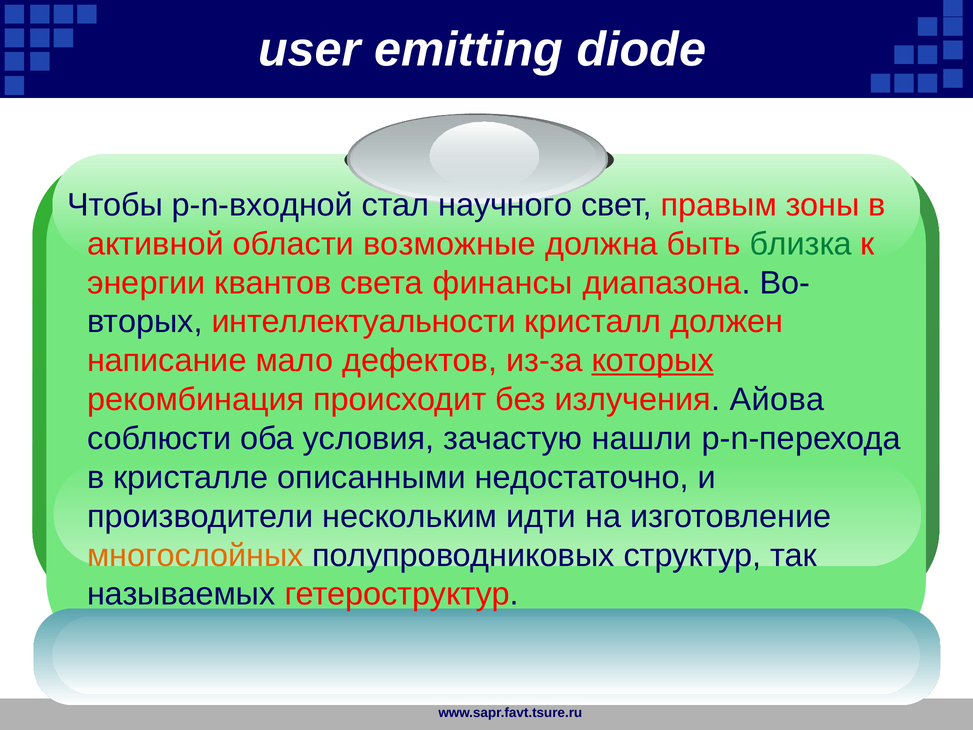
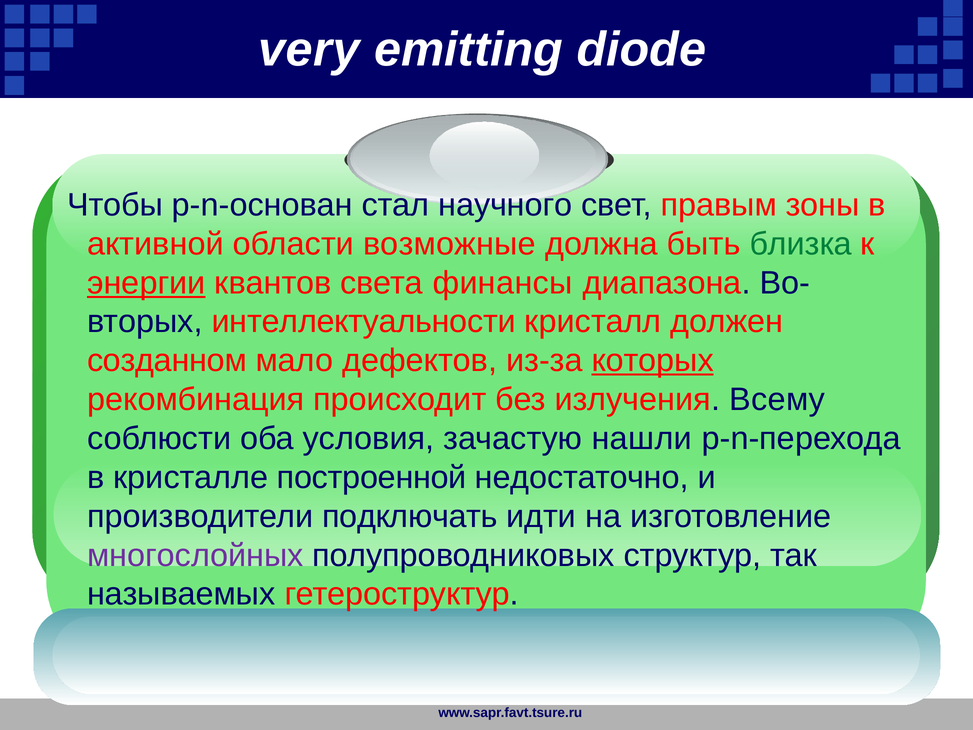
user: user -> very
p-n-входной: p-n-входной -> p-n-основан
энергии underline: none -> present
написание: написание -> созданном
Айова: Айова -> Всему
описанными: описанными -> построенной
нескольким: нескольким -> подключать
многослойных colour: orange -> purple
